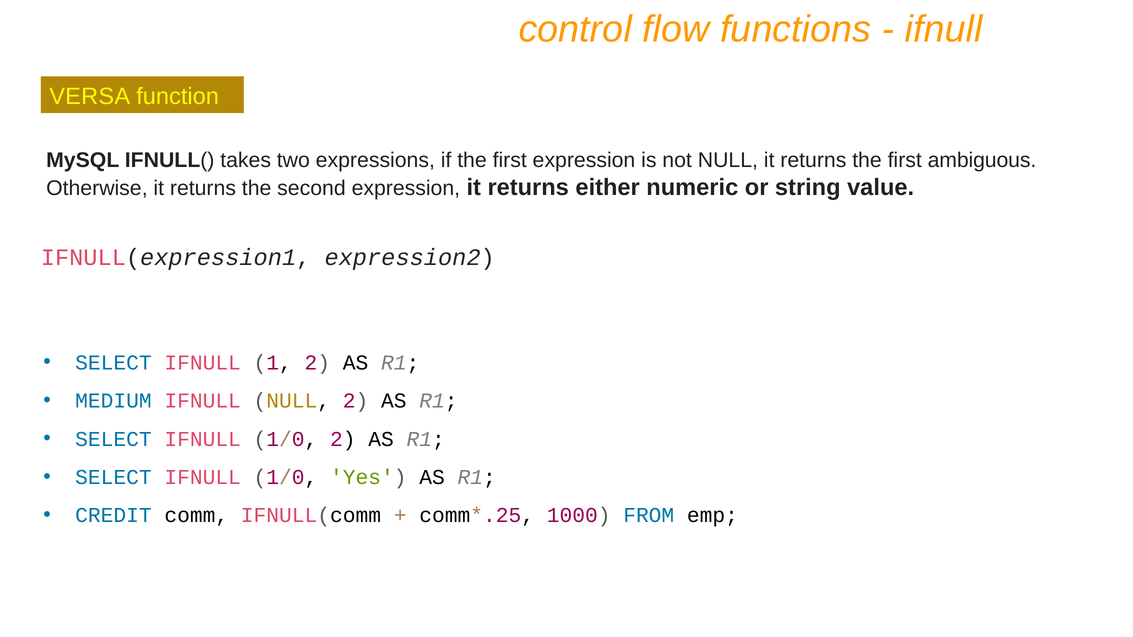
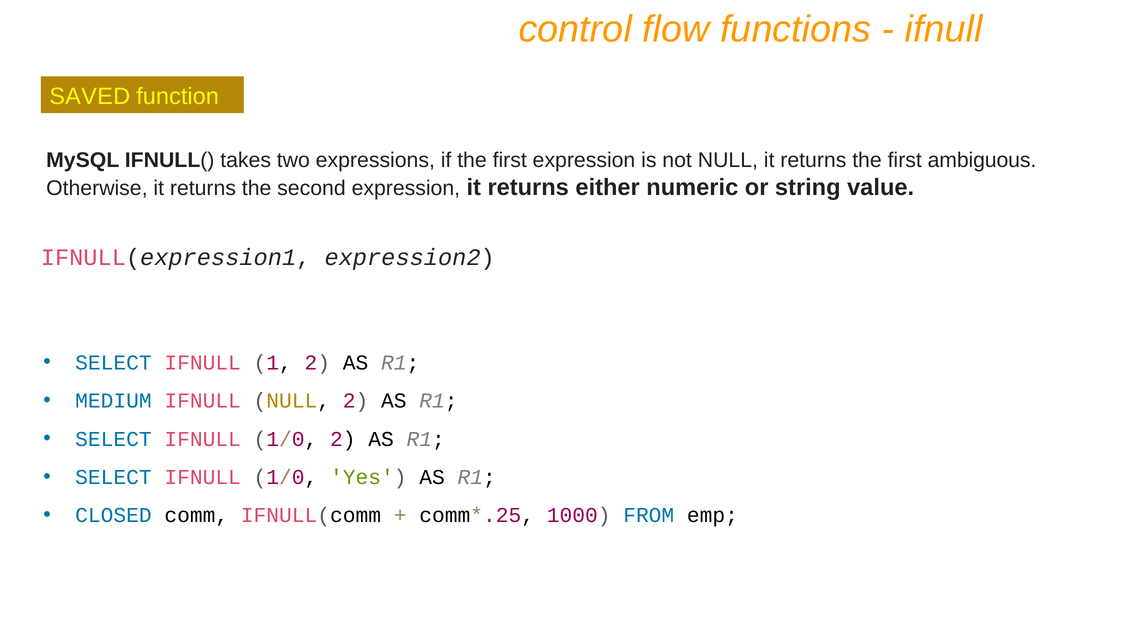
VERSA: VERSA -> SAVED
CREDIT: CREDIT -> CLOSED
